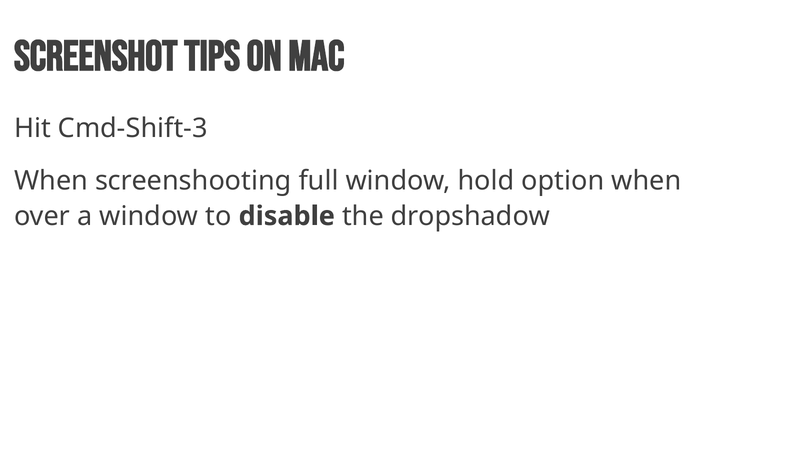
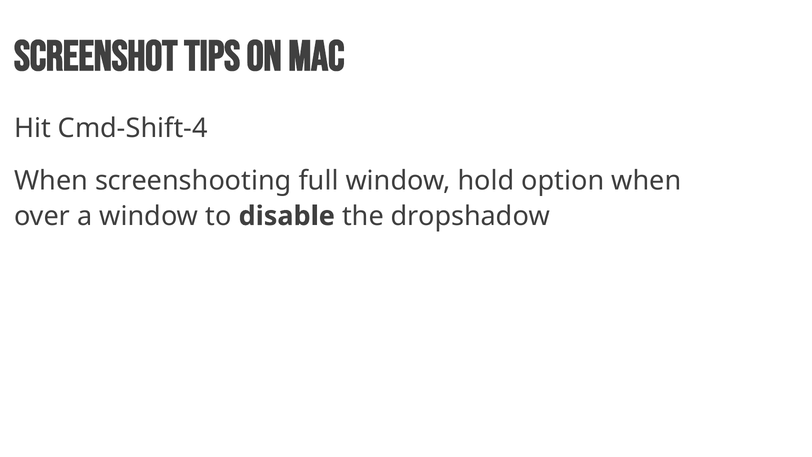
Cmd-Shift-3: Cmd-Shift-3 -> Cmd-Shift-4
